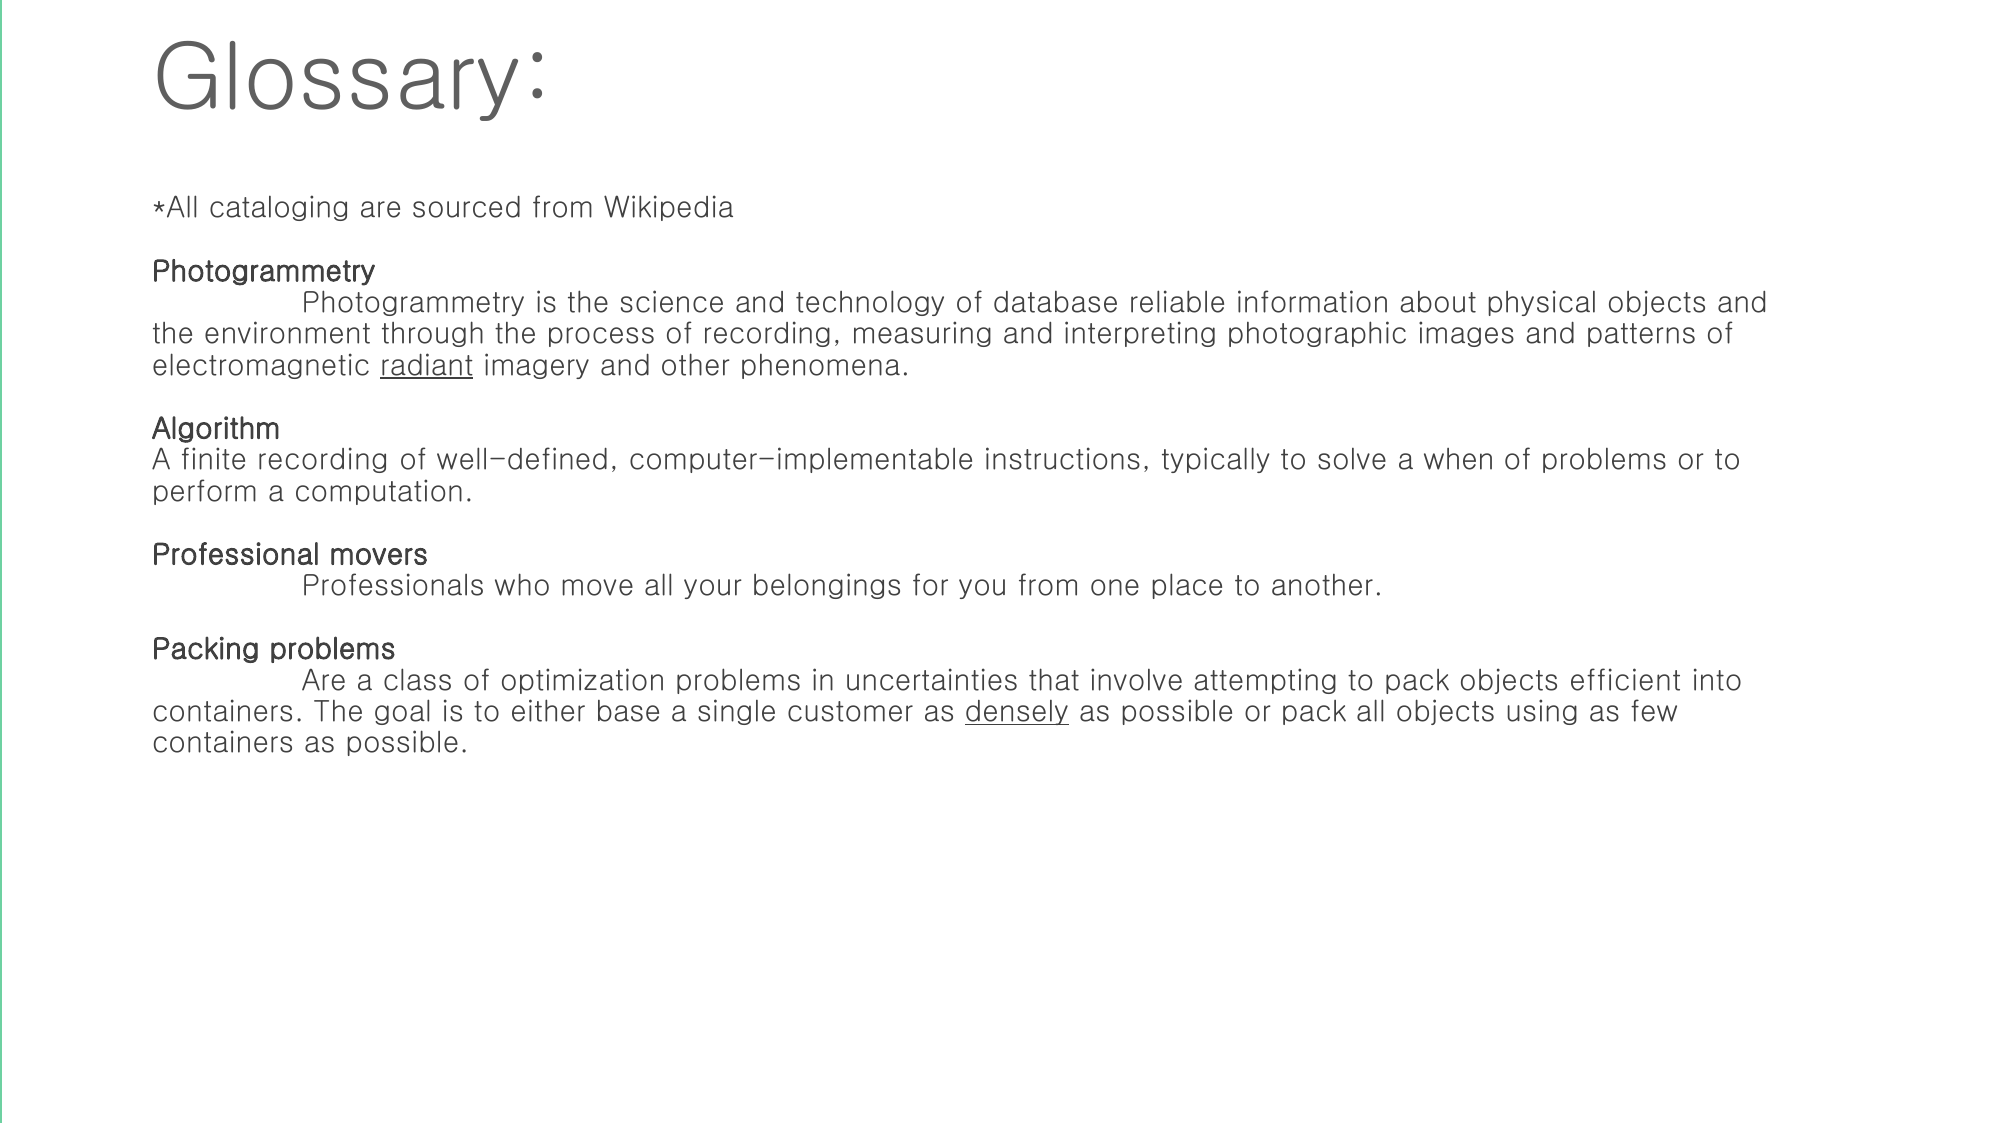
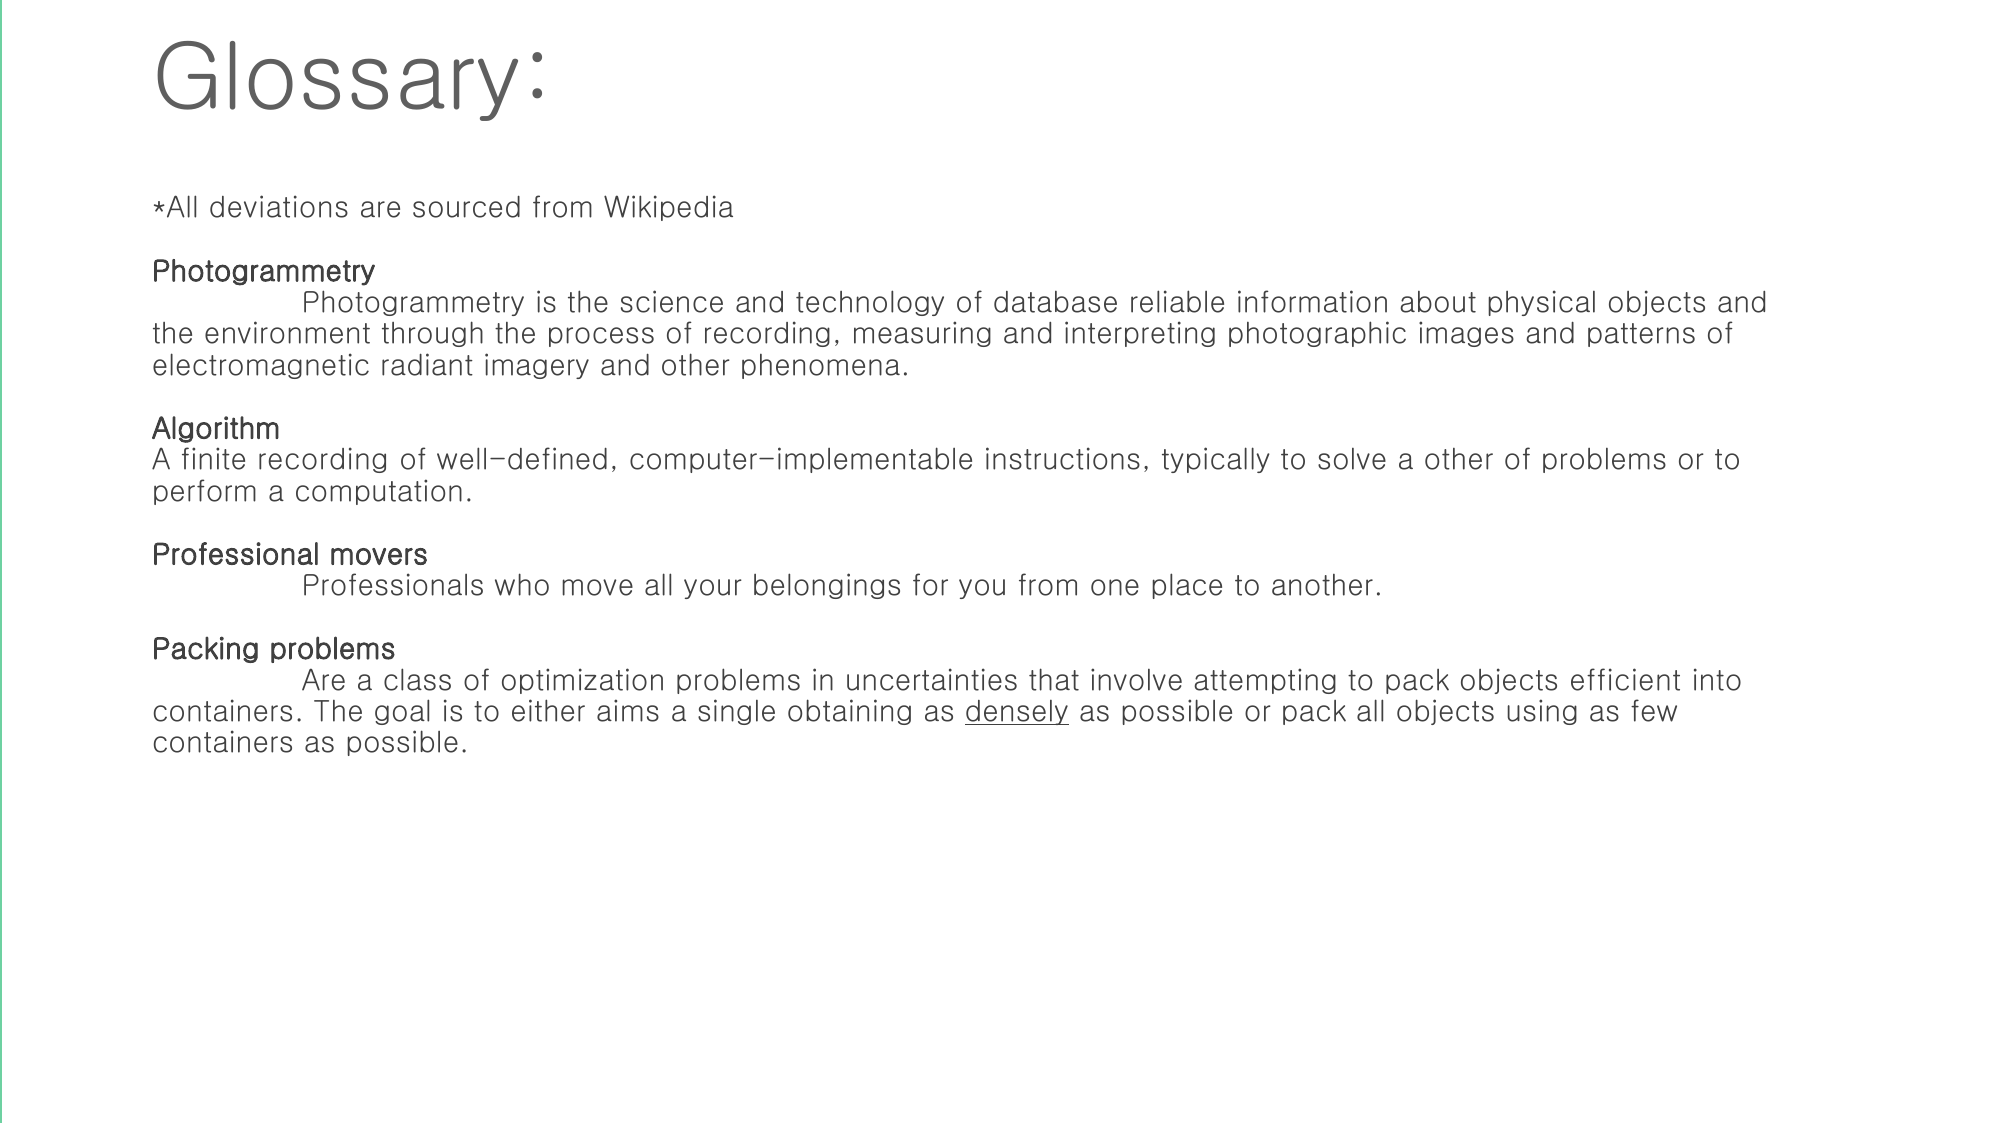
cataloging: cataloging -> deviations
radiant underline: present -> none
a when: when -> other
base: base -> aims
customer: customer -> obtaining
